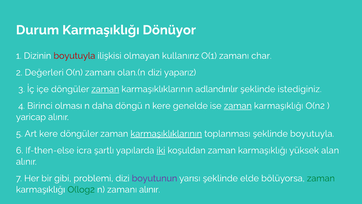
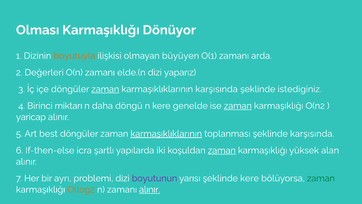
Durum: Durum -> Olması
boyutuyla at (74, 56) colour: red -> orange
kullanırız: kullanırız -> büyüyen
char: char -> arda
olan.(n: olan.(n -> elde.(n
karmaşıklıklarının adlandırılır: adlandırılır -> karşısında
olması: olması -> miktarı
Art kere: kere -> best
şeklinde boyutuyla: boyutuyla -> karşısında
iki underline: present -> none
zaman at (222, 150) underline: none -> present
gibi: gibi -> ayrı
şeklinde elde: elde -> kere
O(log2 colour: green -> orange
alınır at (150, 189) underline: none -> present
